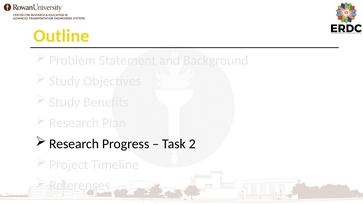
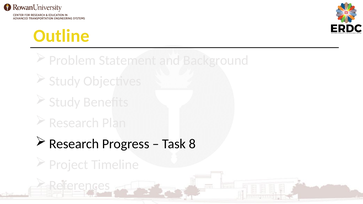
2: 2 -> 8
